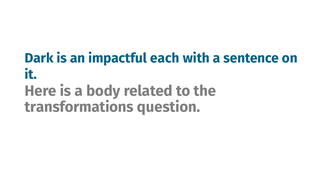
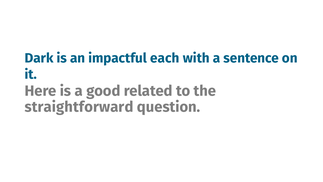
body: body -> good
transformations: transformations -> straightforward
